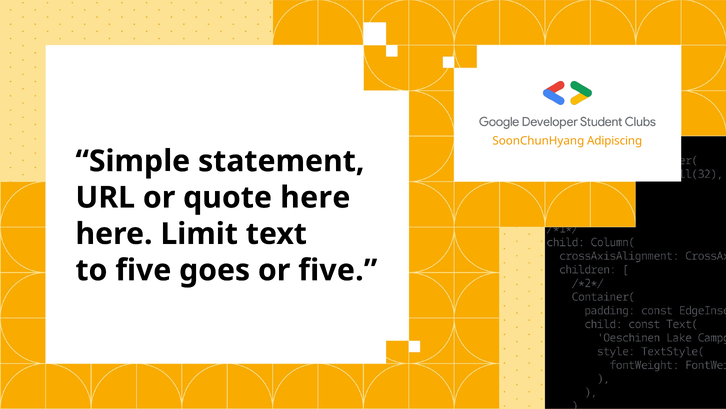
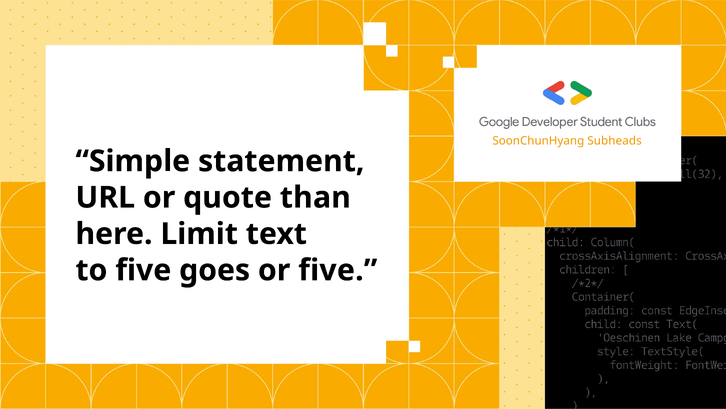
Adipiscing: Adipiscing -> Subheads
quote here: here -> than
